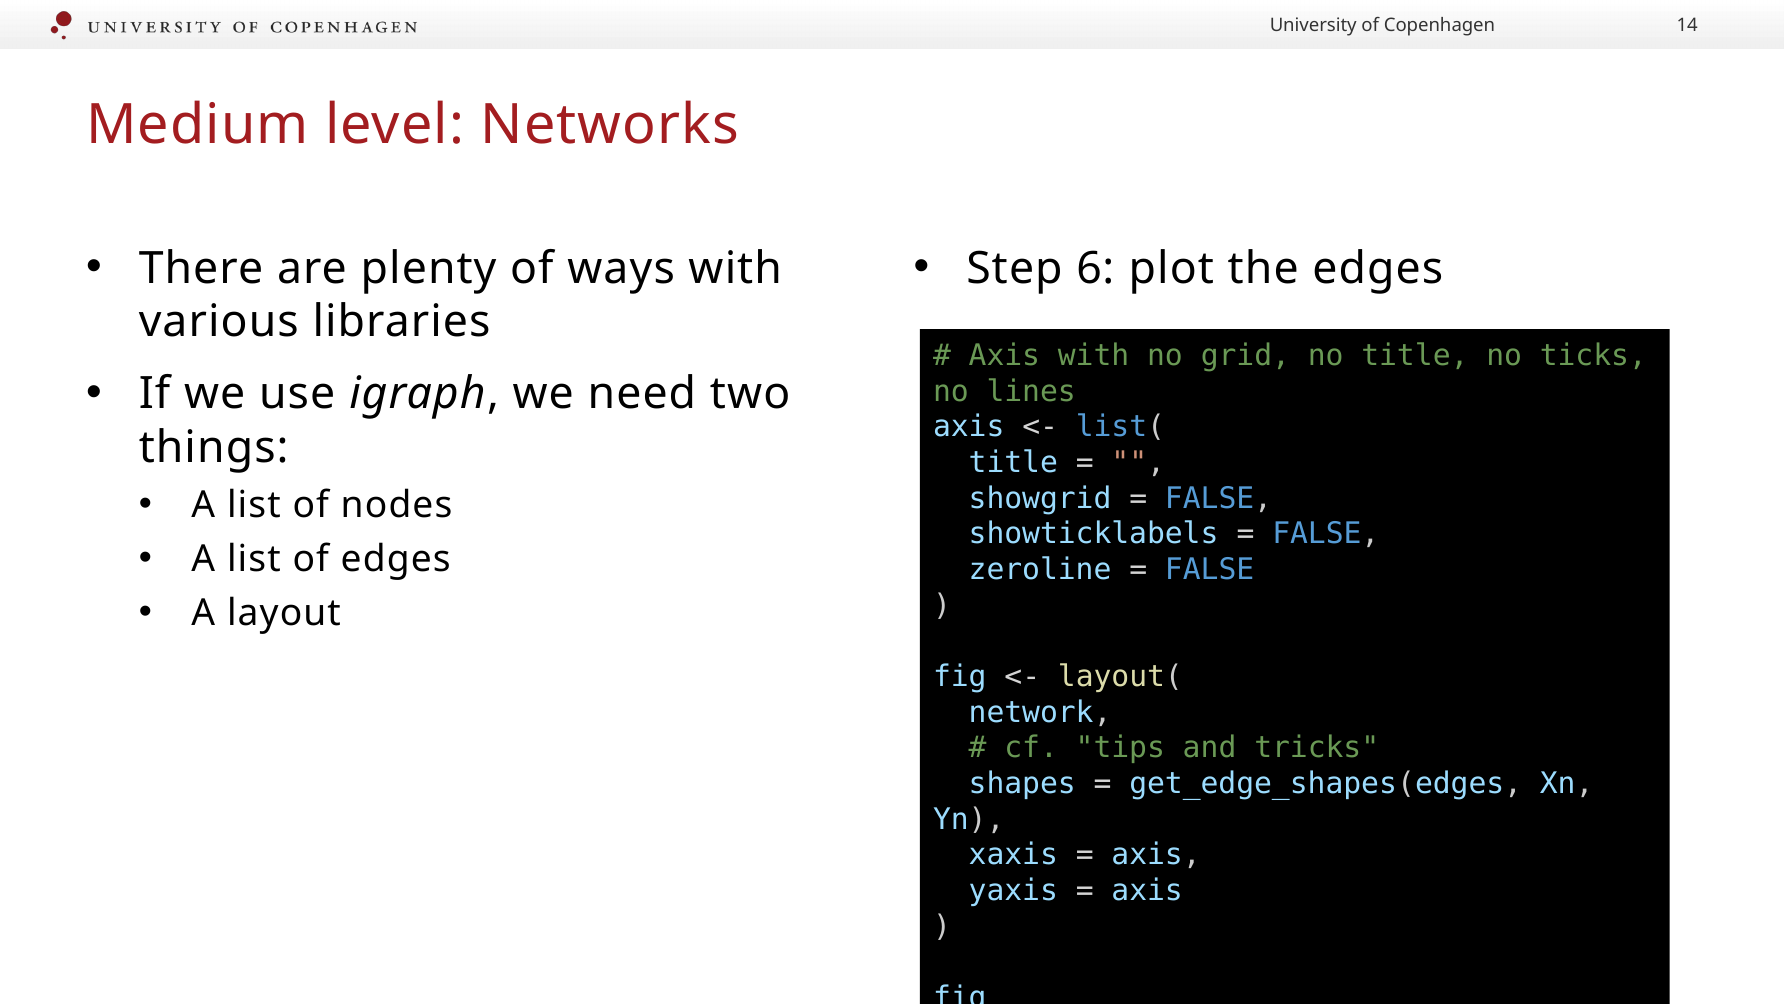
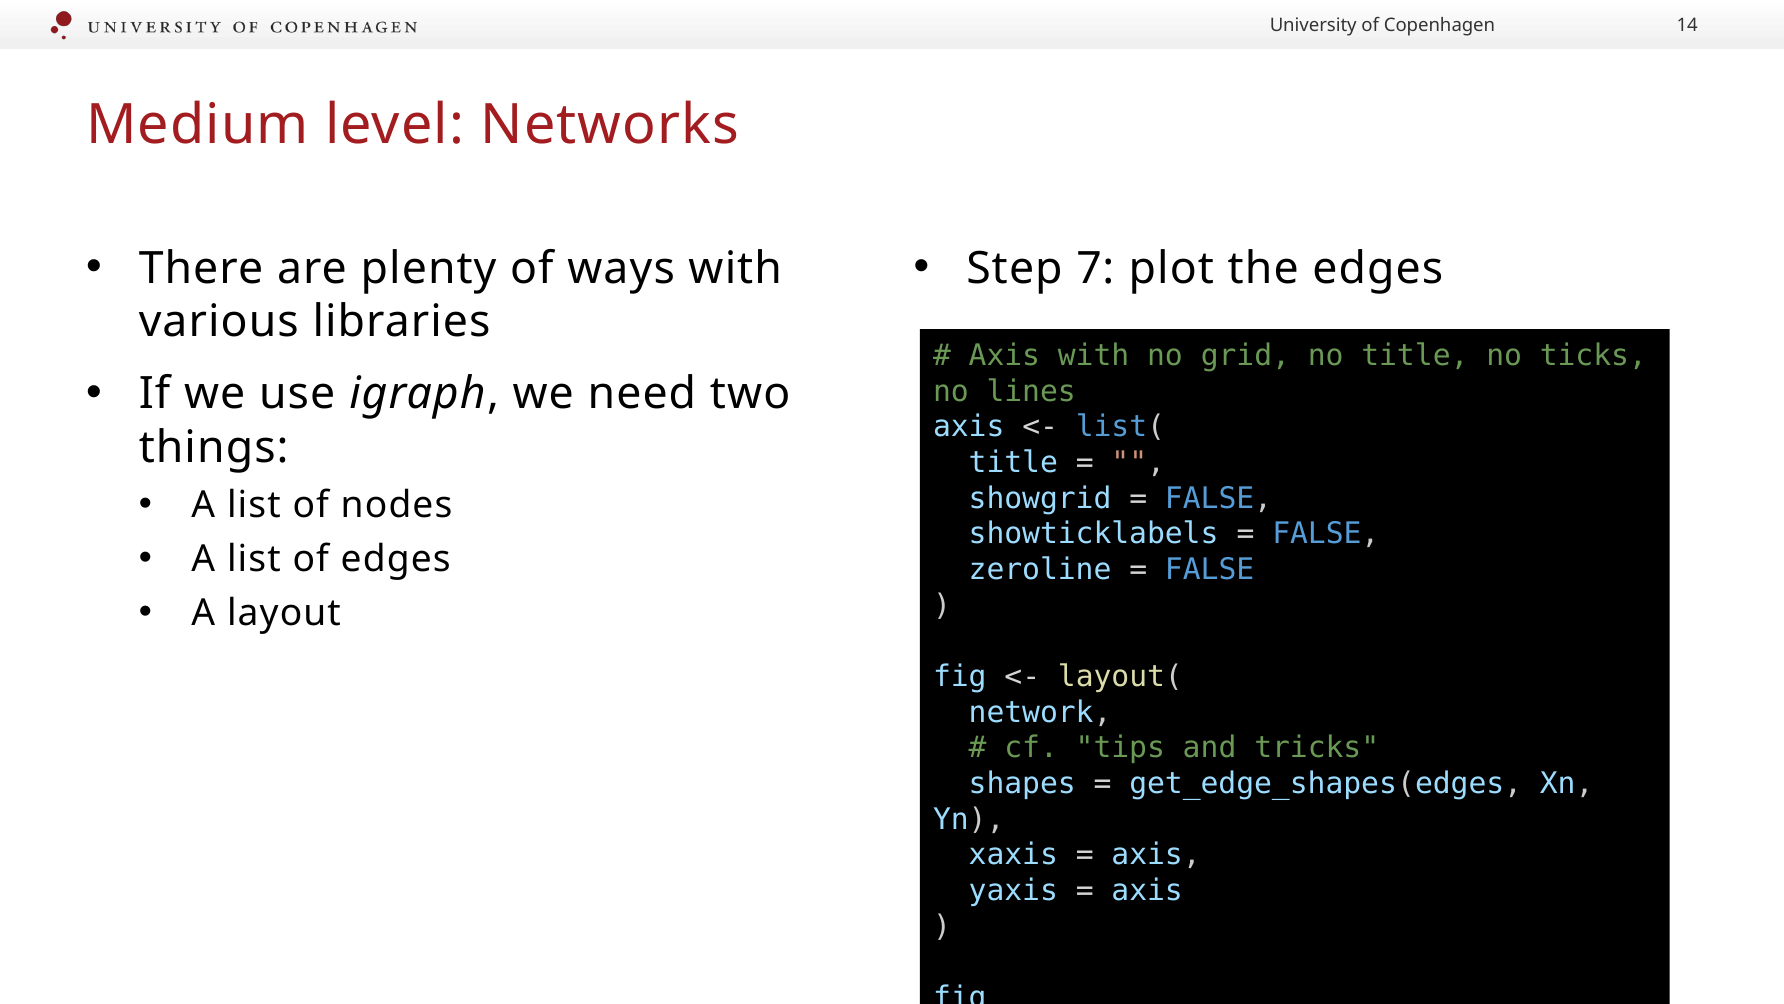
6: 6 -> 7
